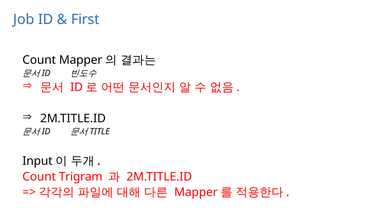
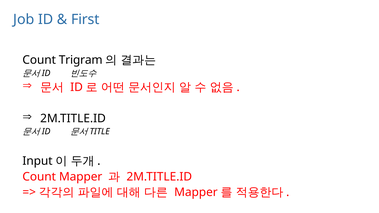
Count Mapper: Mapper -> Trigram
Count Trigram: Trigram -> Mapper
